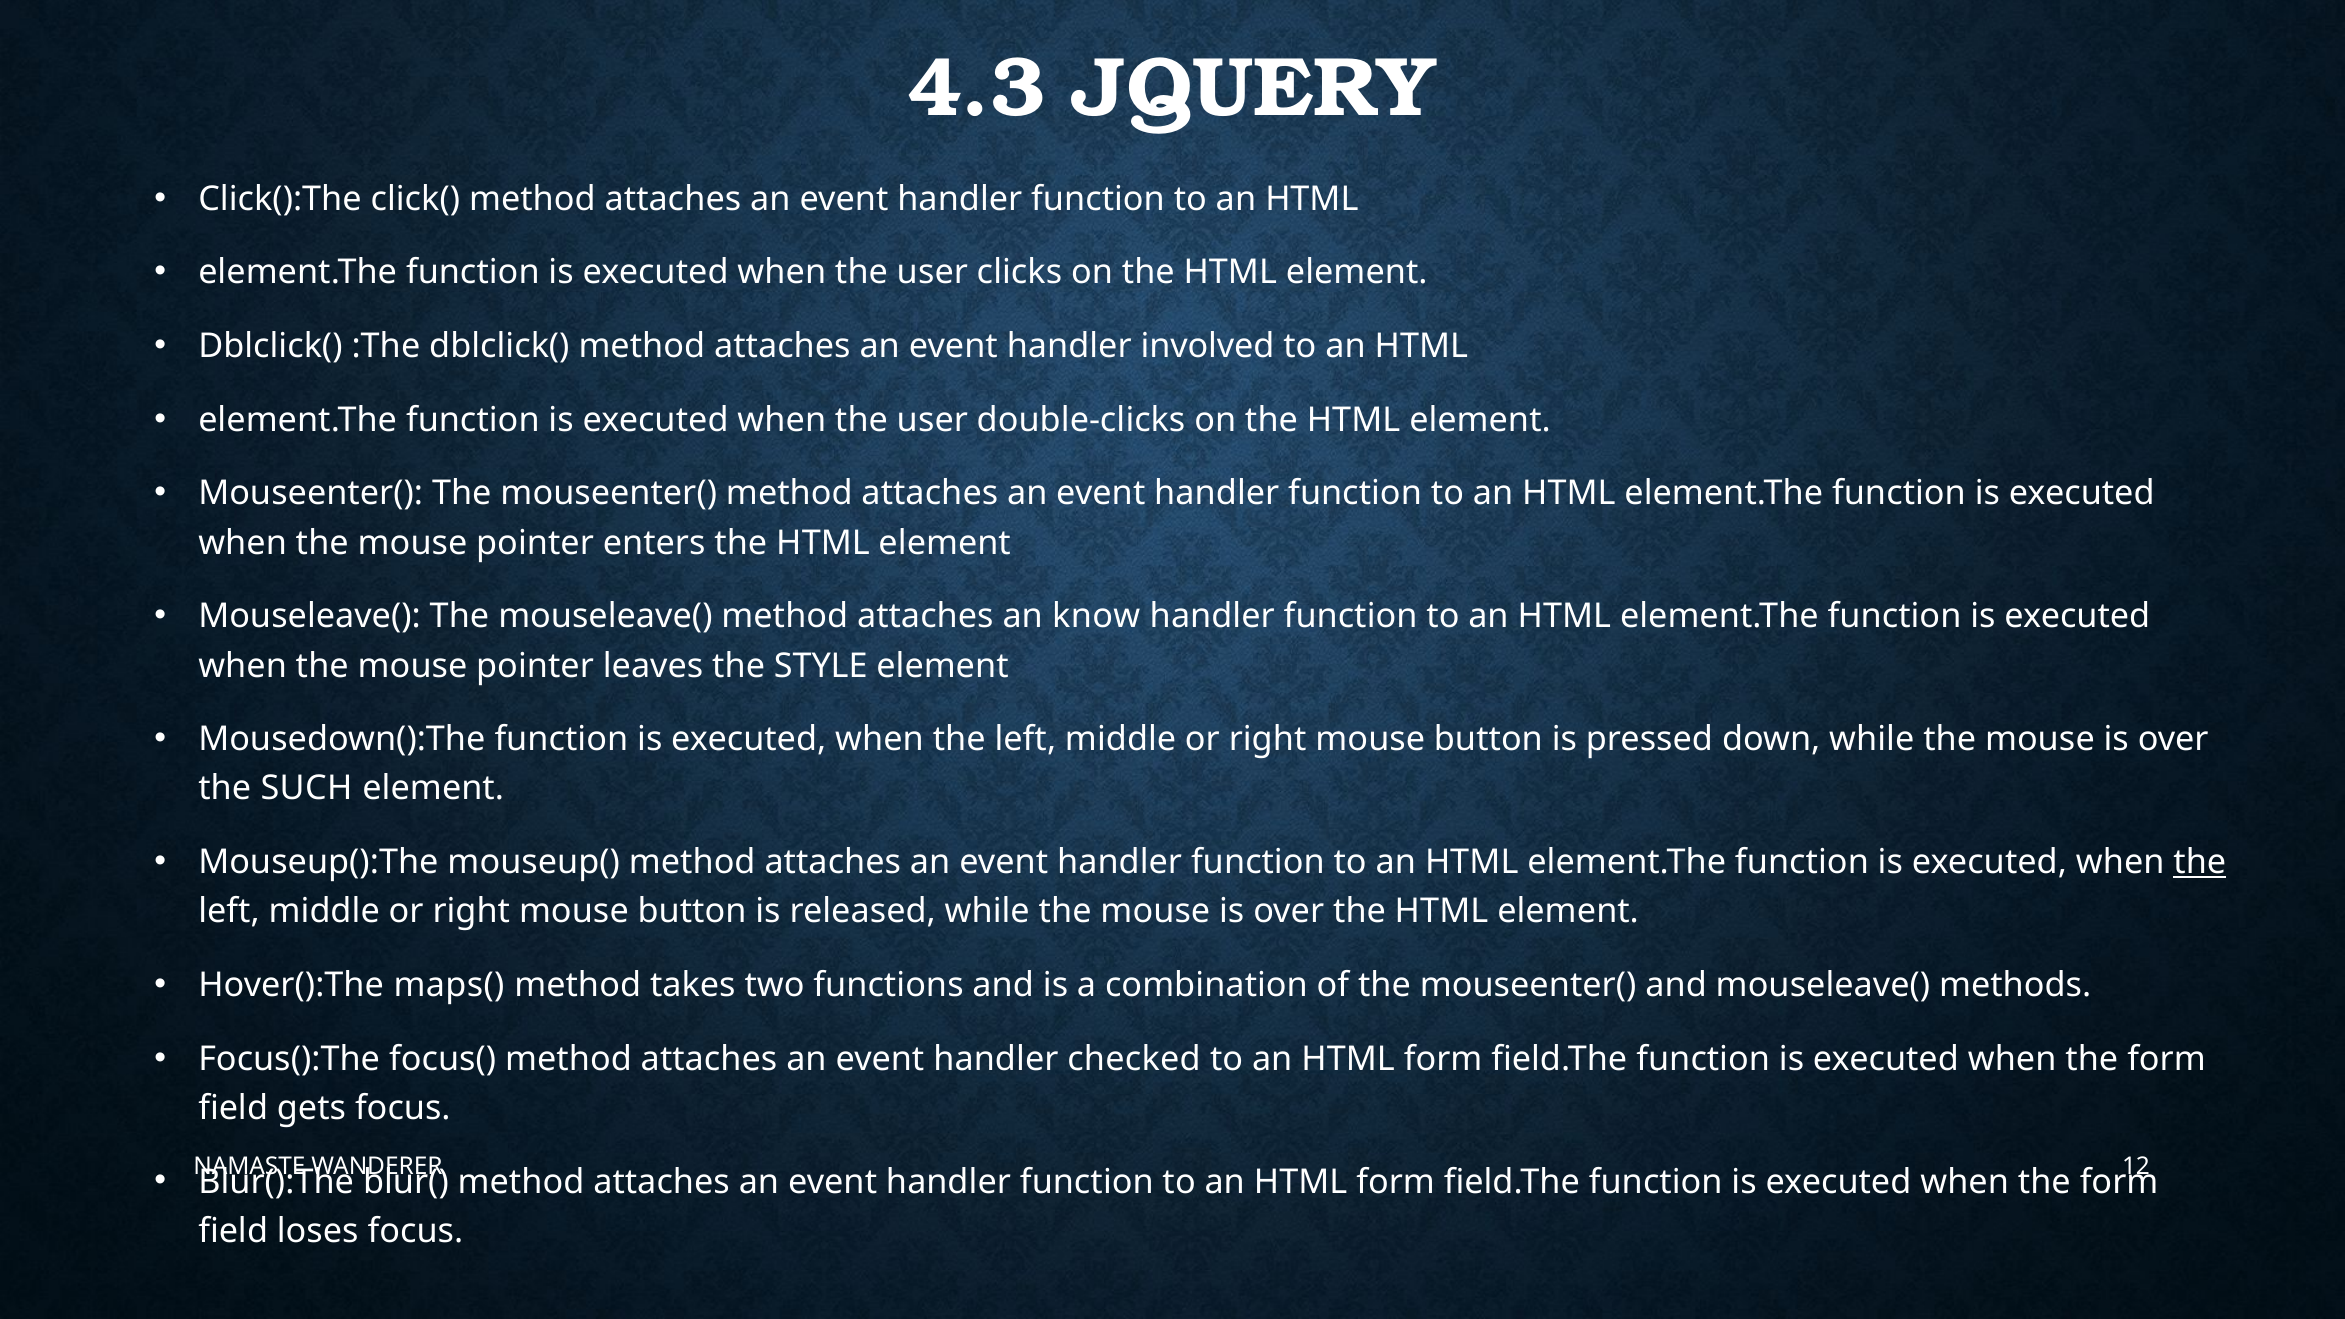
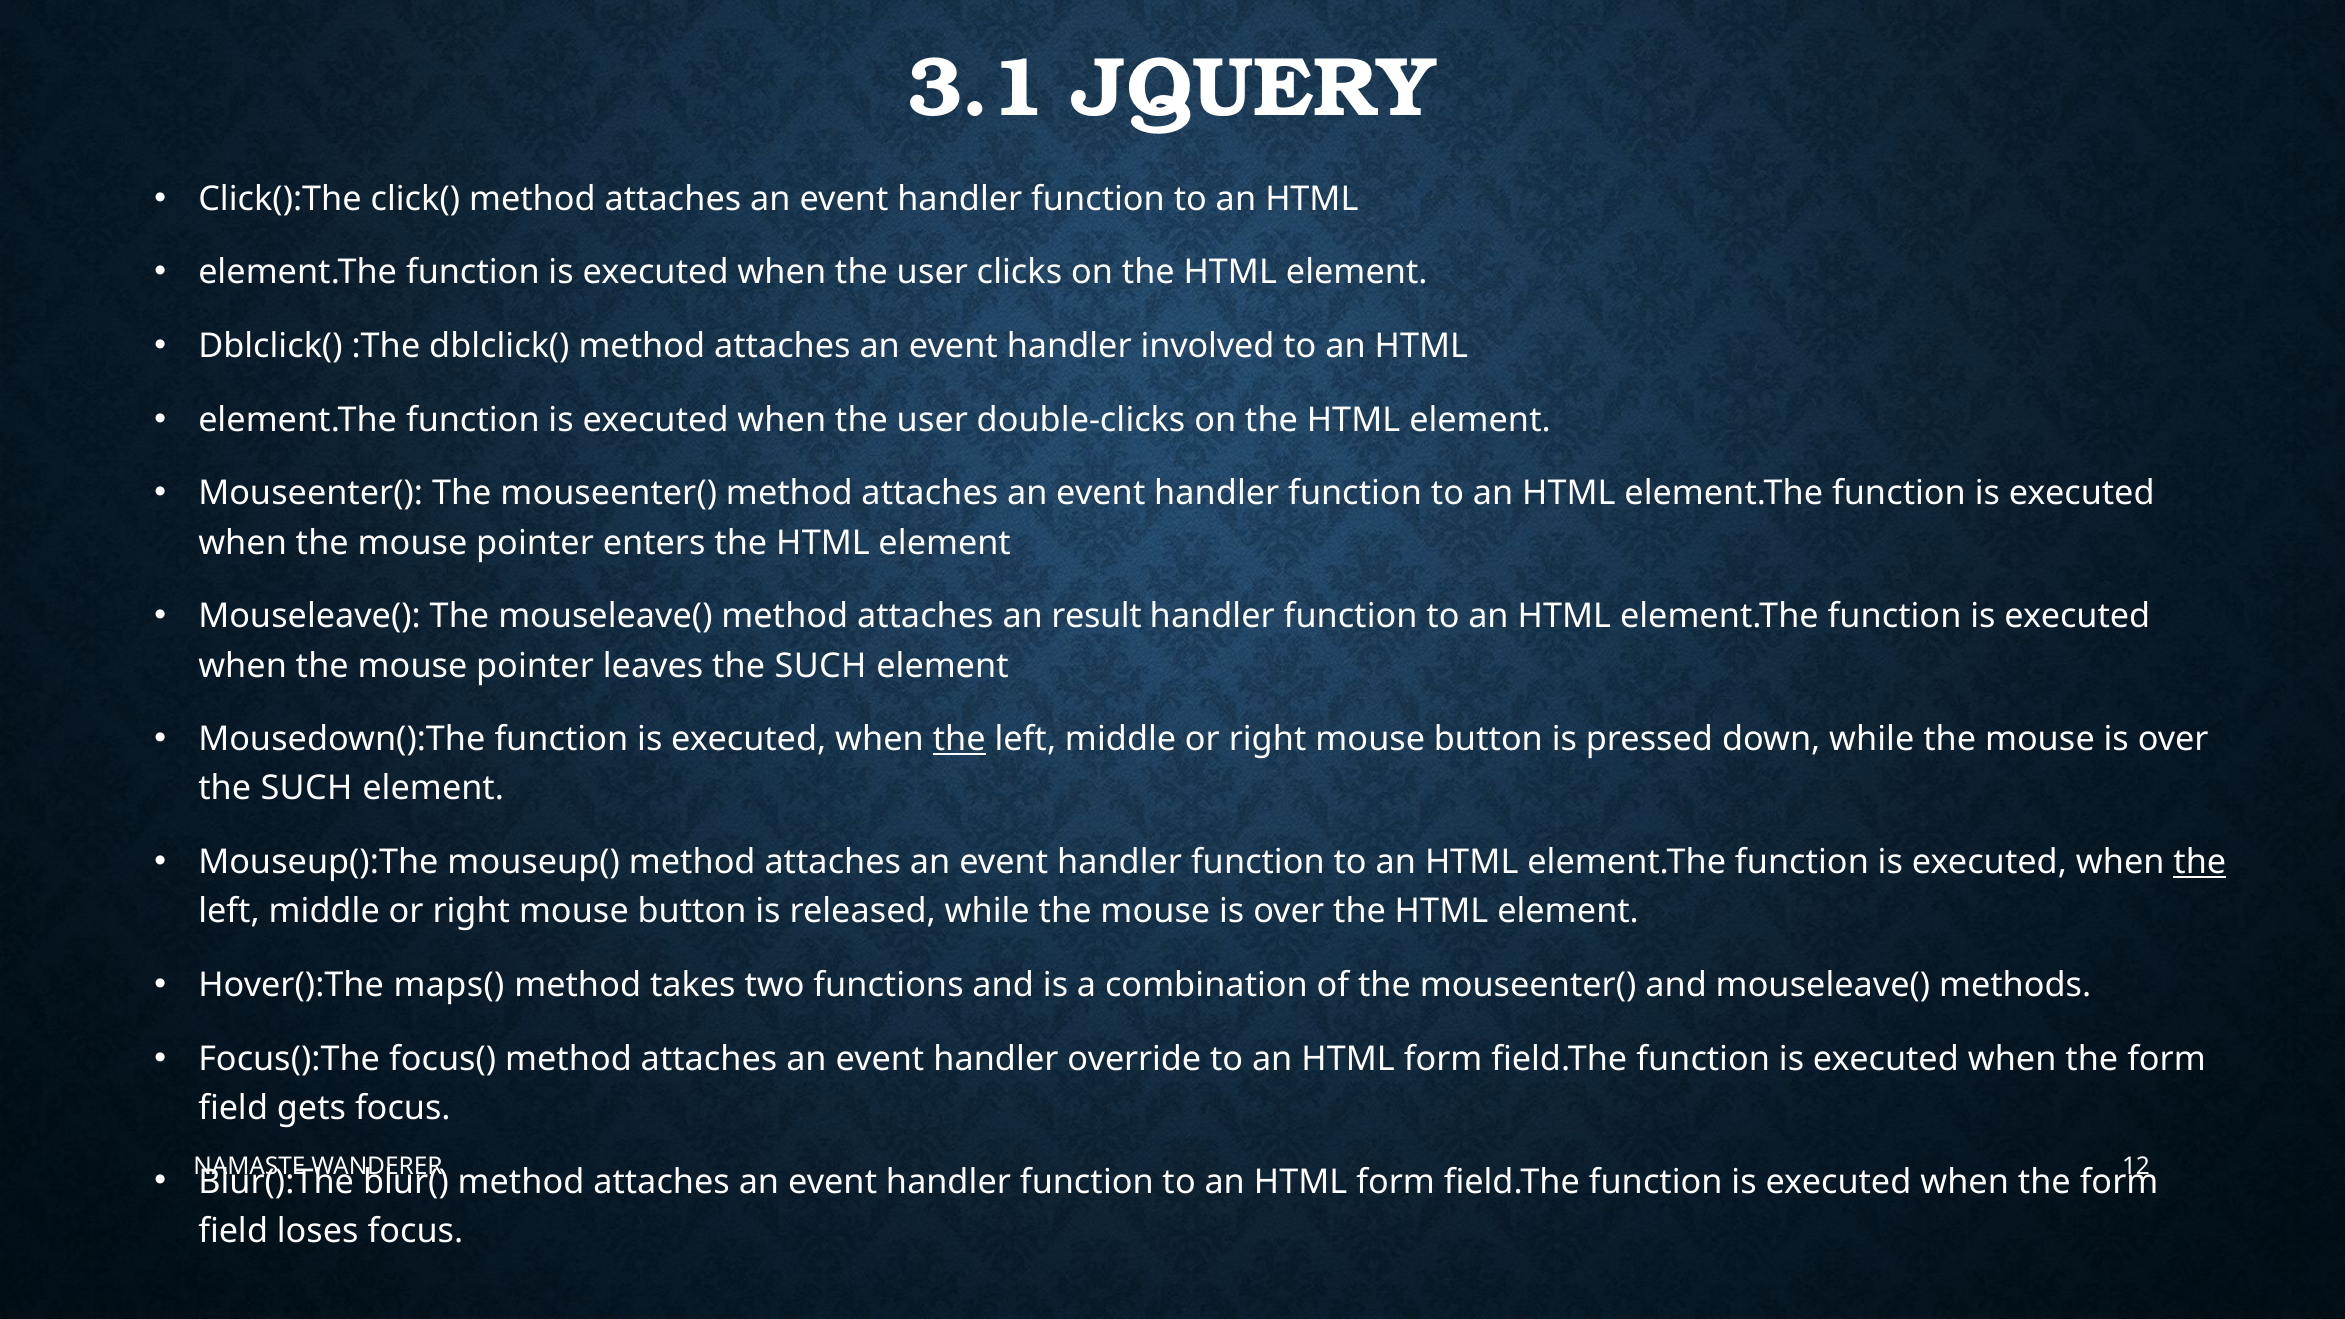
4.3: 4.3 -> 3.1
know: know -> result
leaves the STYLE: STYLE -> SUCH
the at (959, 739) underline: none -> present
checked: checked -> override
